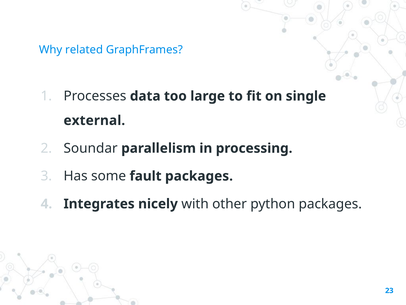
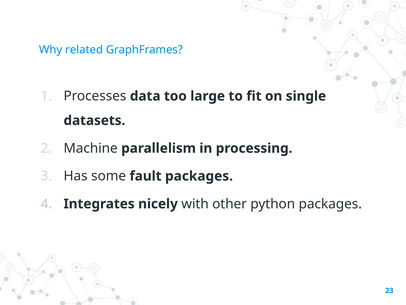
external: external -> datasets
Soundar: Soundar -> Machine
